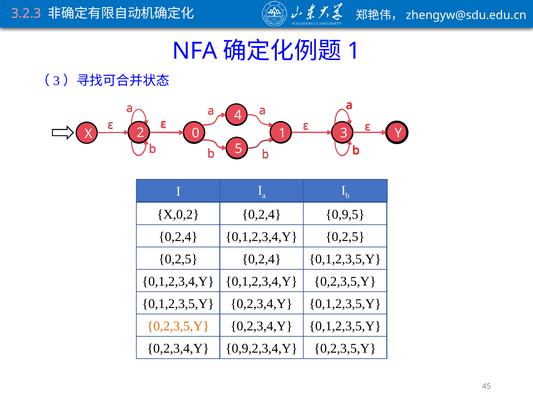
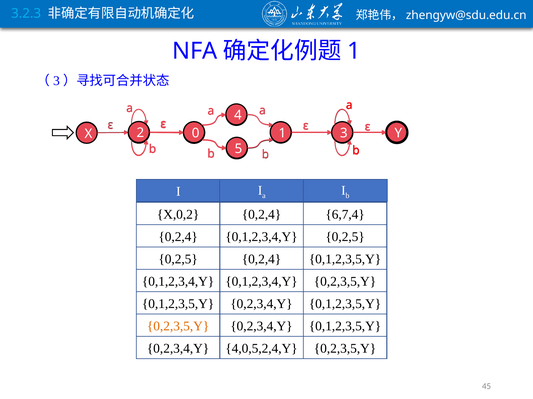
3.2.3 colour: pink -> light blue
0,9,5: 0,9,5 -> 6,7,4
0,9,2,3,4,Y: 0,9,2,3,4,Y -> 4,0,5,2,4,Y
